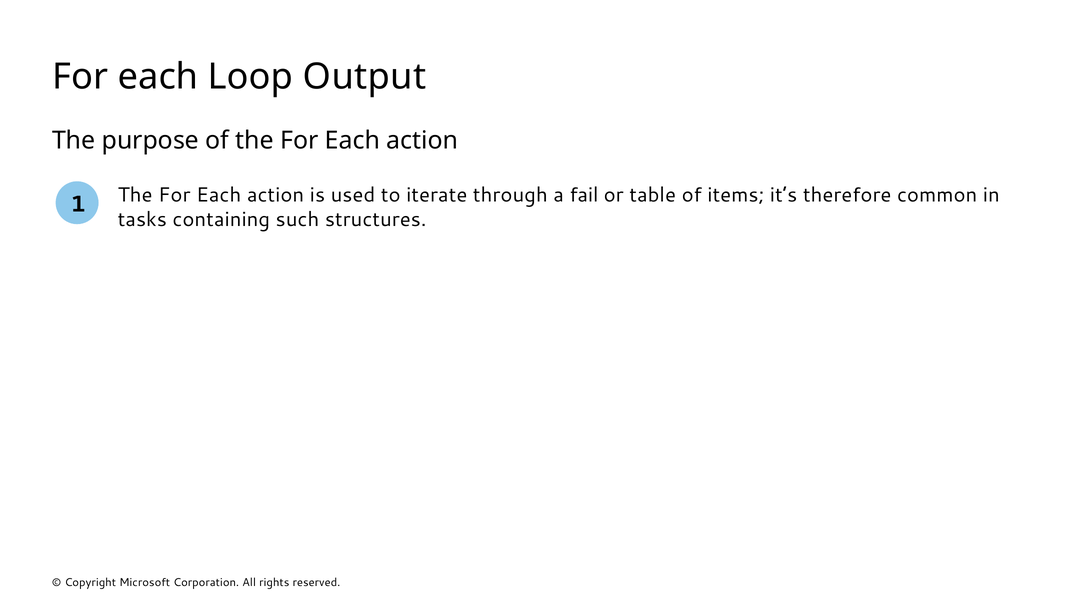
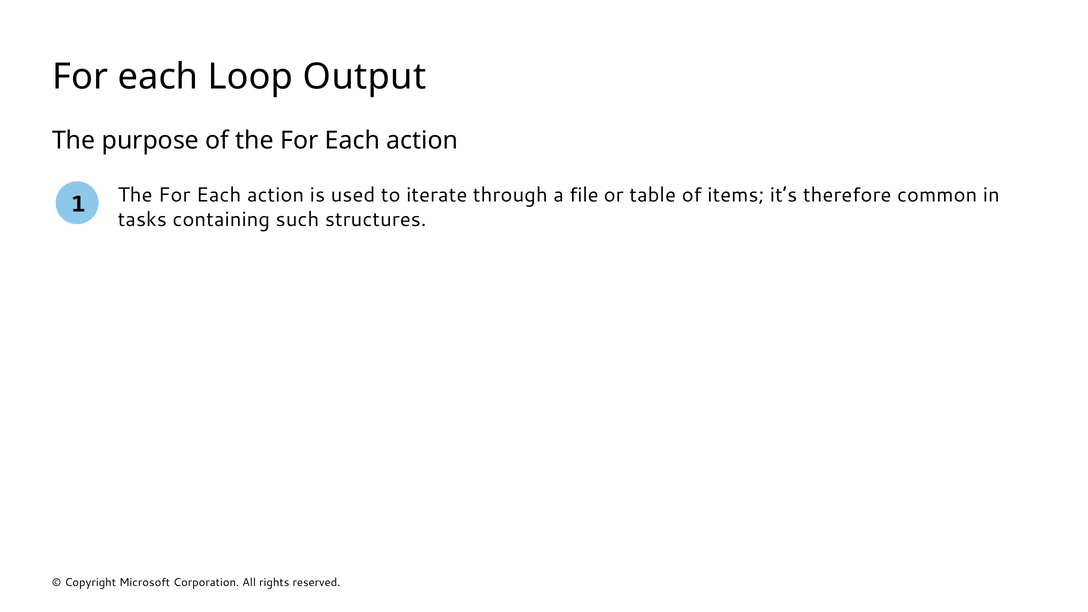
fail: fail -> file
